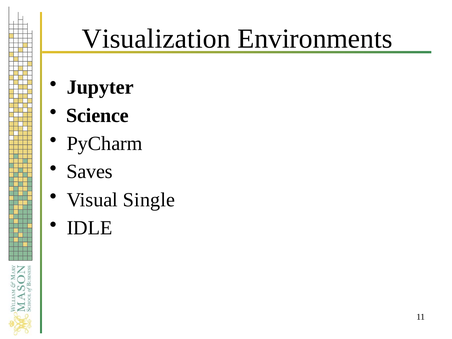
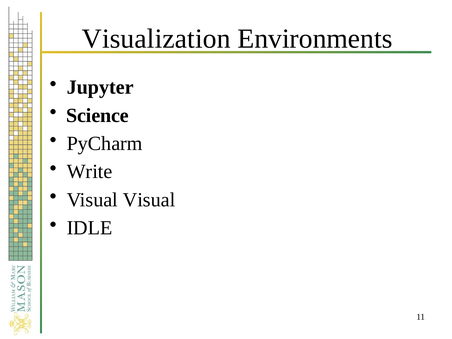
Saves: Saves -> Write
Visual Single: Single -> Visual
